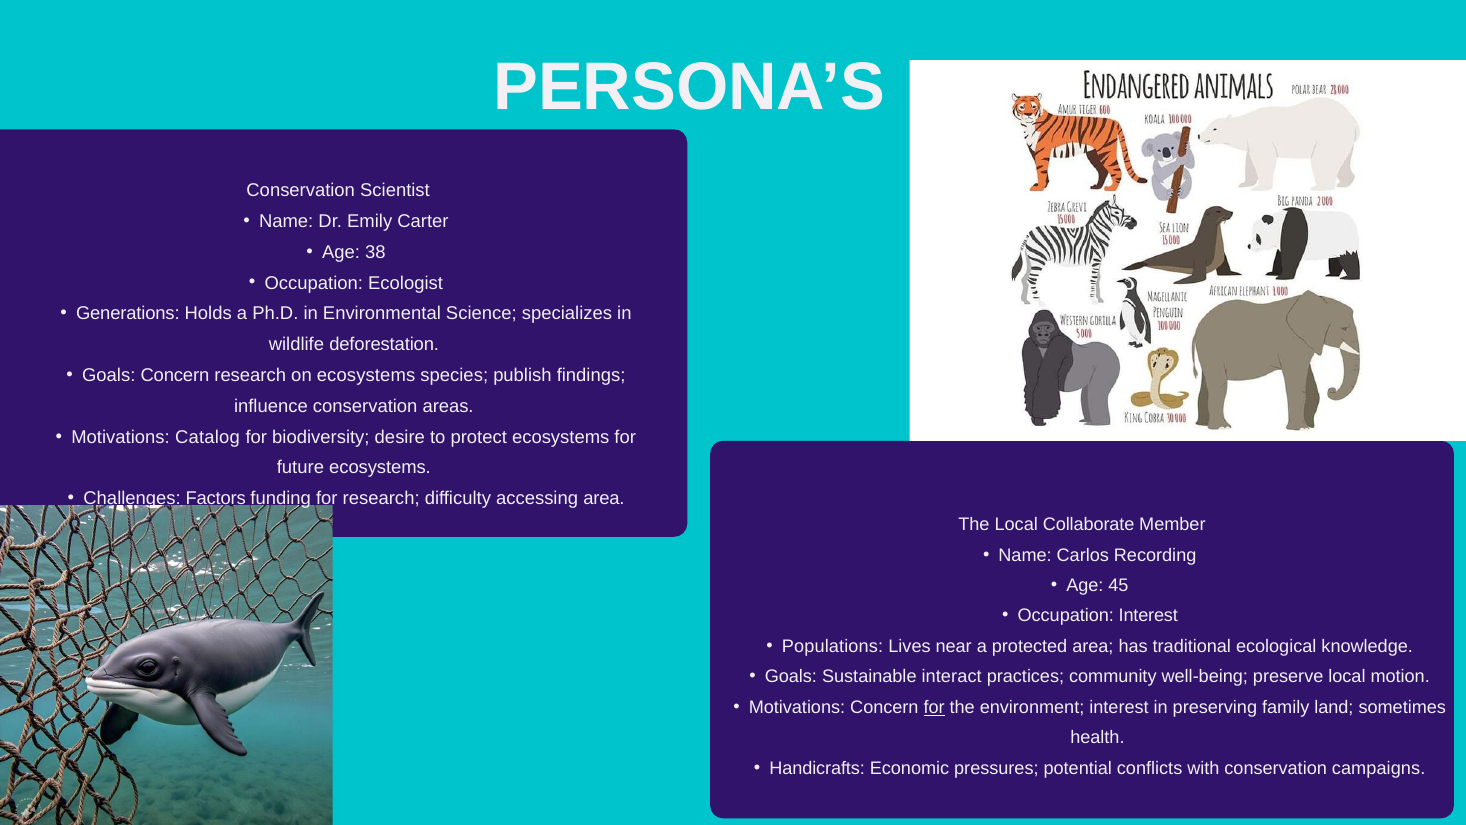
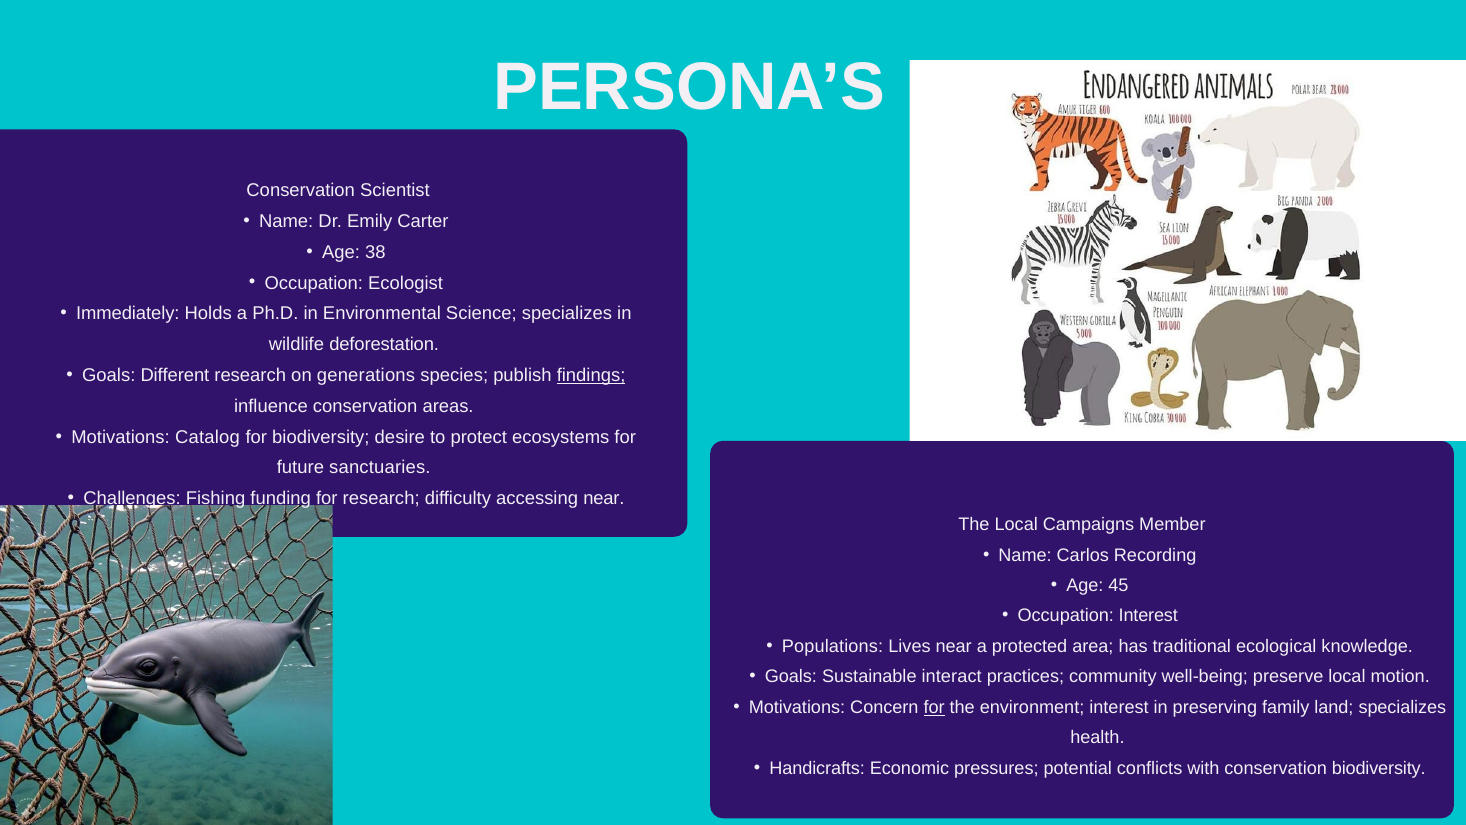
Generations: Generations -> Immediately
Goals Concern: Concern -> Different
on ecosystems: ecosystems -> generations
findings underline: none -> present
future ecosystems: ecosystems -> sanctuaries
Factors: Factors -> Fishing
accessing area: area -> near
Collaborate: Collaborate -> Campaigns
land sometimes: sometimes -> specializes
conservation campaigns: campaigns -> biodiversity
